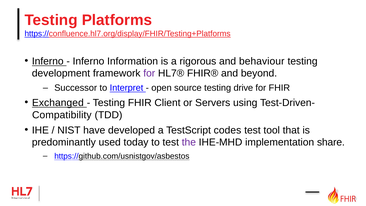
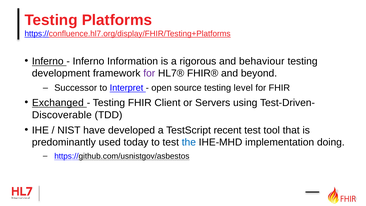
drive: drive -> level
Compatibility: Compatibility -> Discoverable
codes: codes -> recent
the colour: purple -> blue
share: share -> doing
